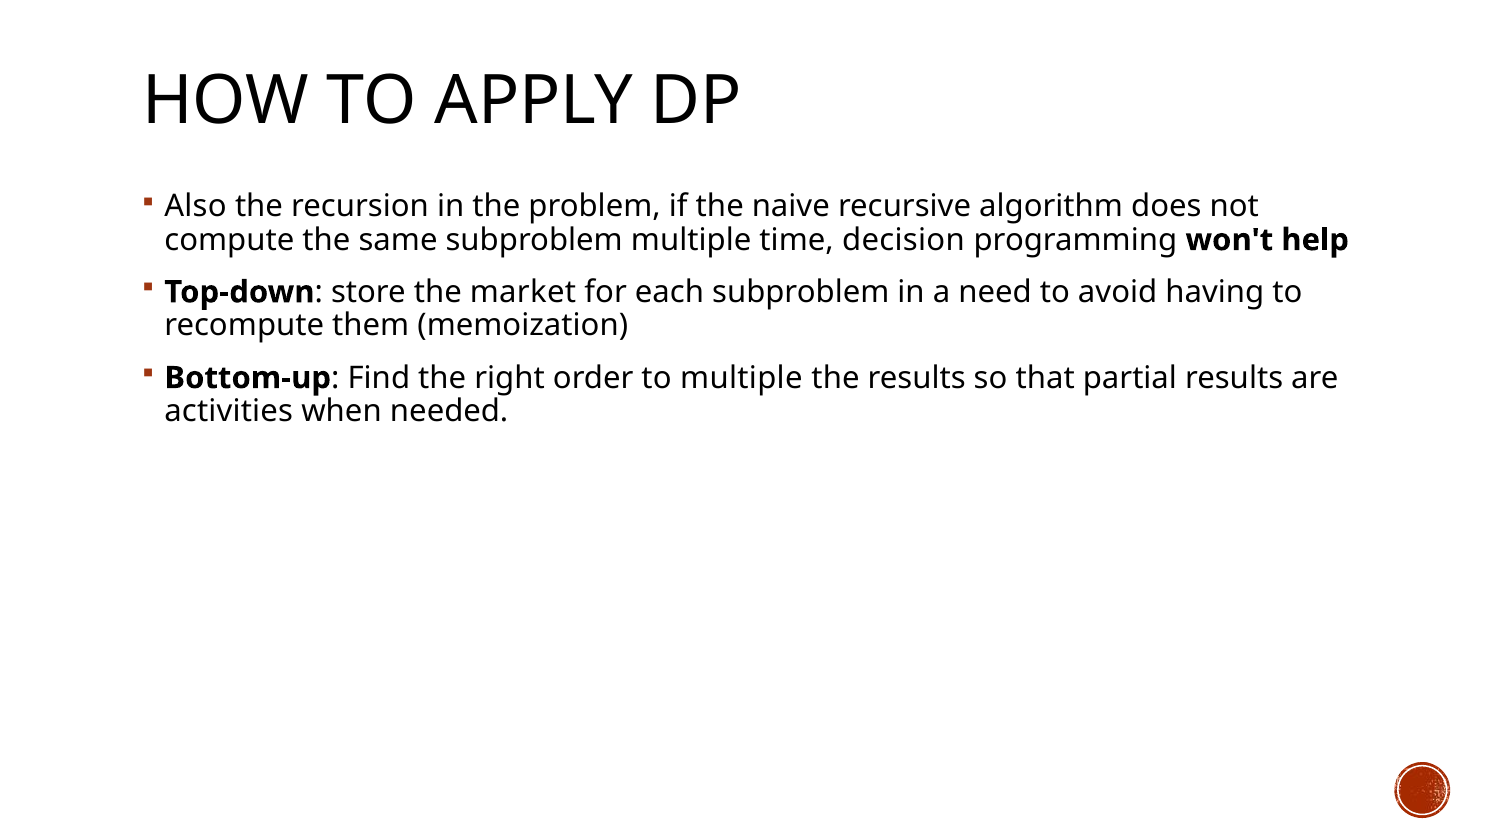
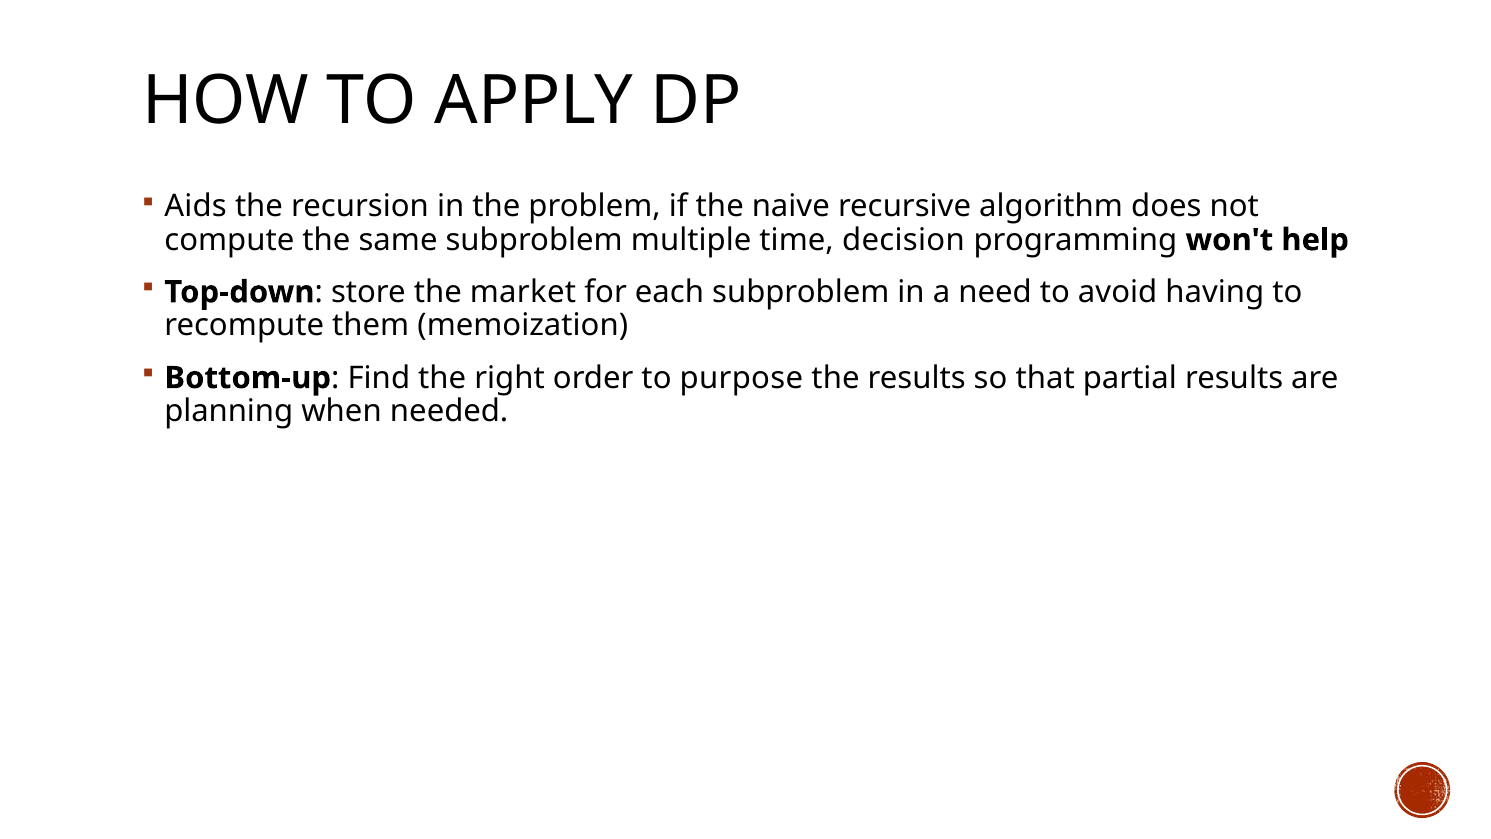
Also: Also -> Aids
to multiple: multiple -> purpose
activities: activities -> planning
